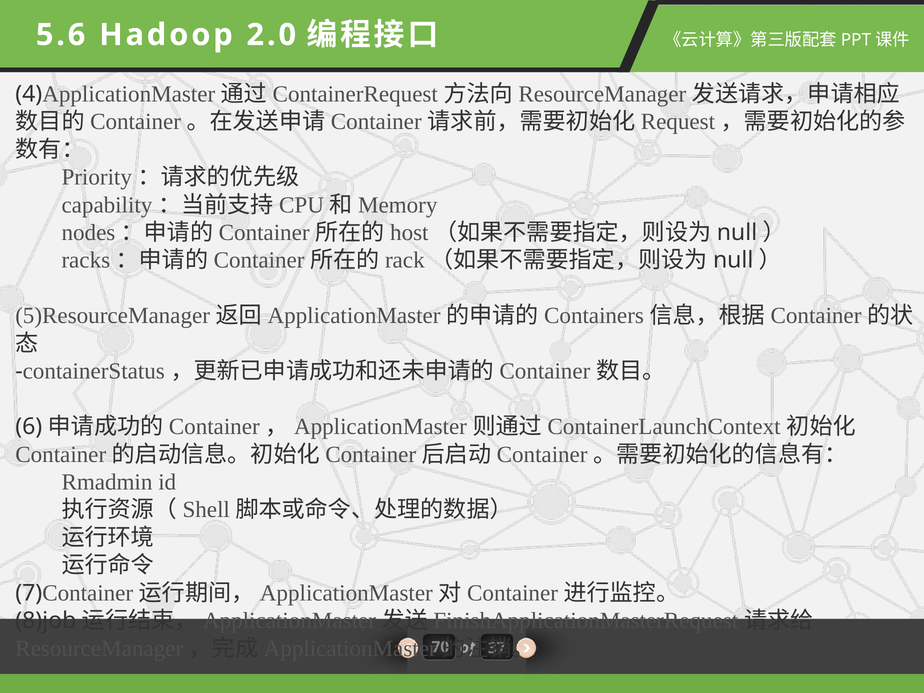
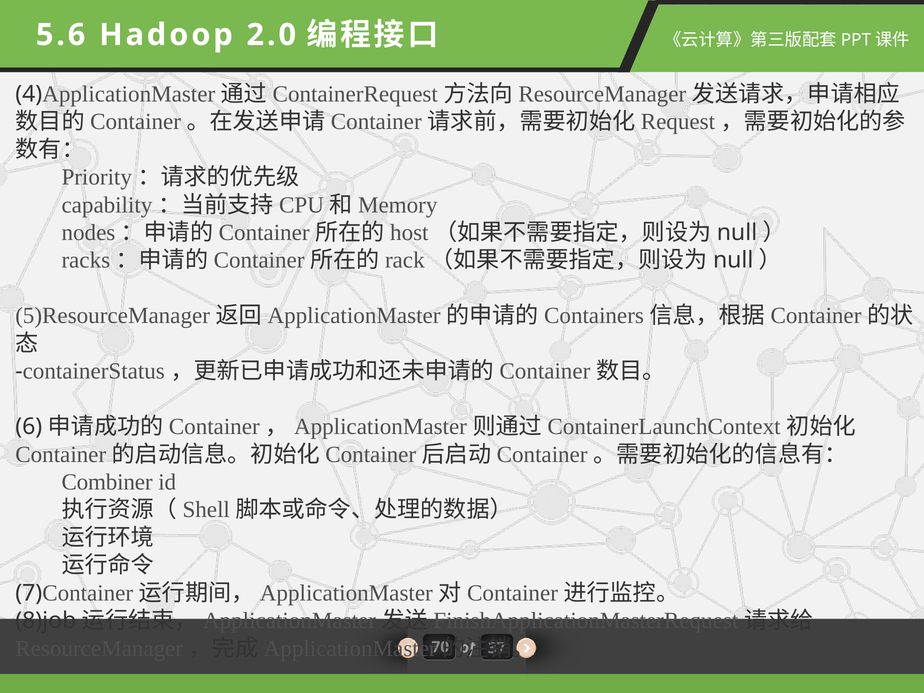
Rmadmin: Rmadmin -> Combiner
